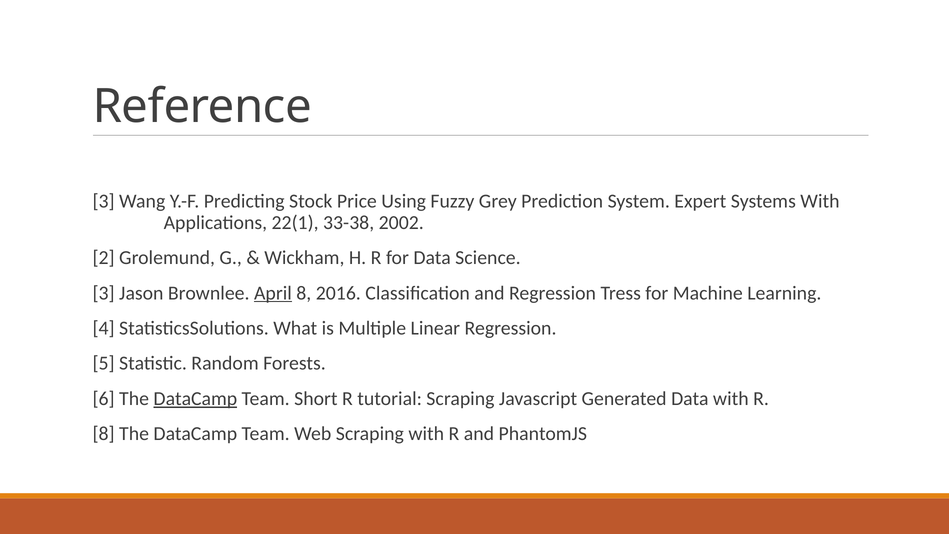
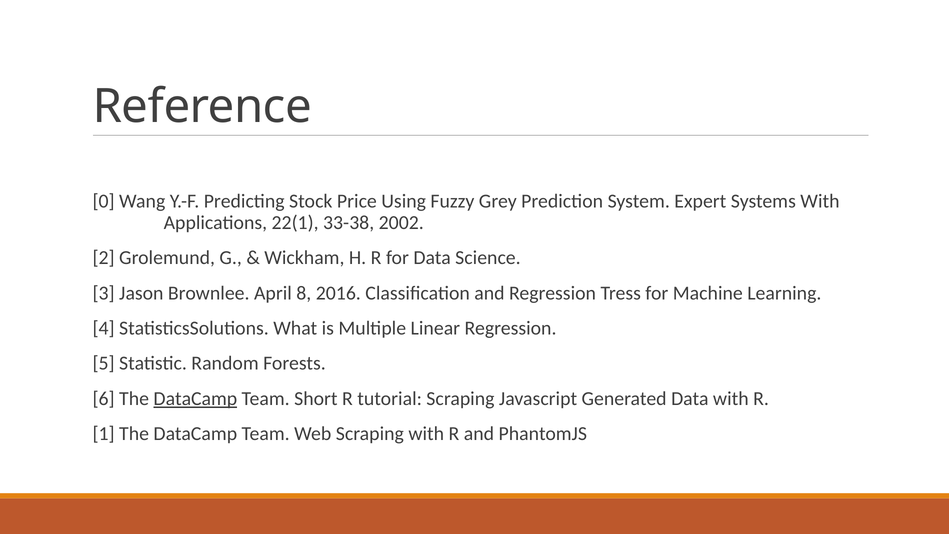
3 at (104, 201): 3 -> 0
April underline: present -> none
8 at (104, 434): 8 -> 1
